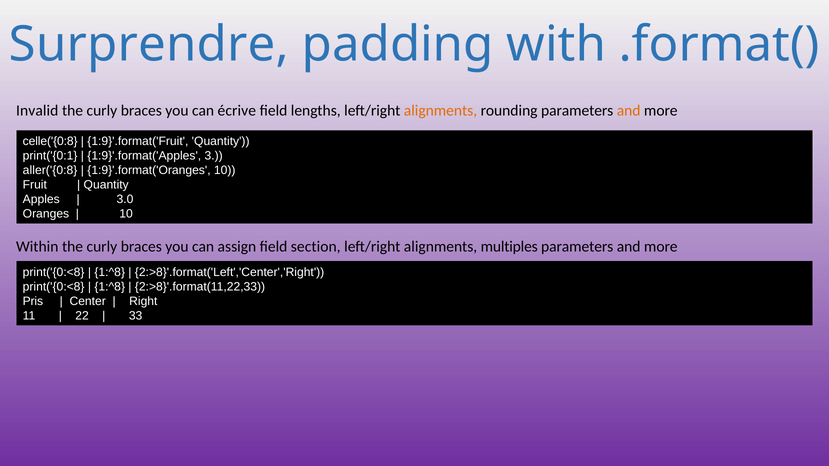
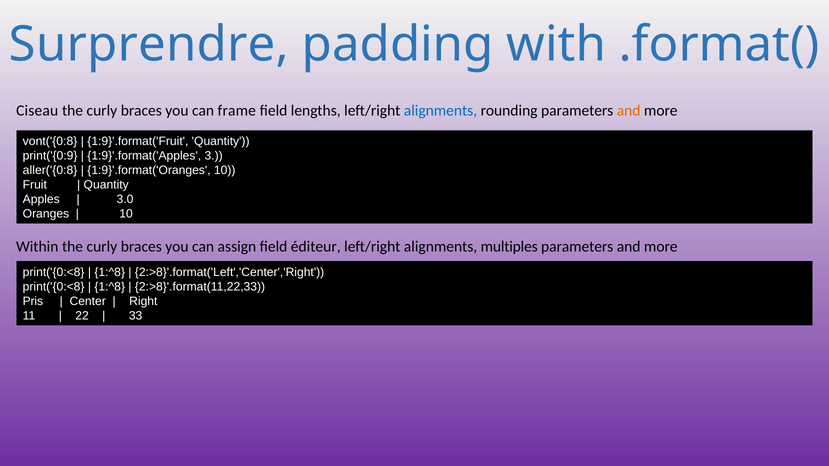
Invalid: Invalid -> Ciseau
écrive: écrive -> frame
alignments at (441, 111) colour: orange -> blue
celle('{0:8: celle('{0:8 -> vont('{0:8
print('{0:1: print('{0:1 -> print('{0:9
section: section -> éditeur
